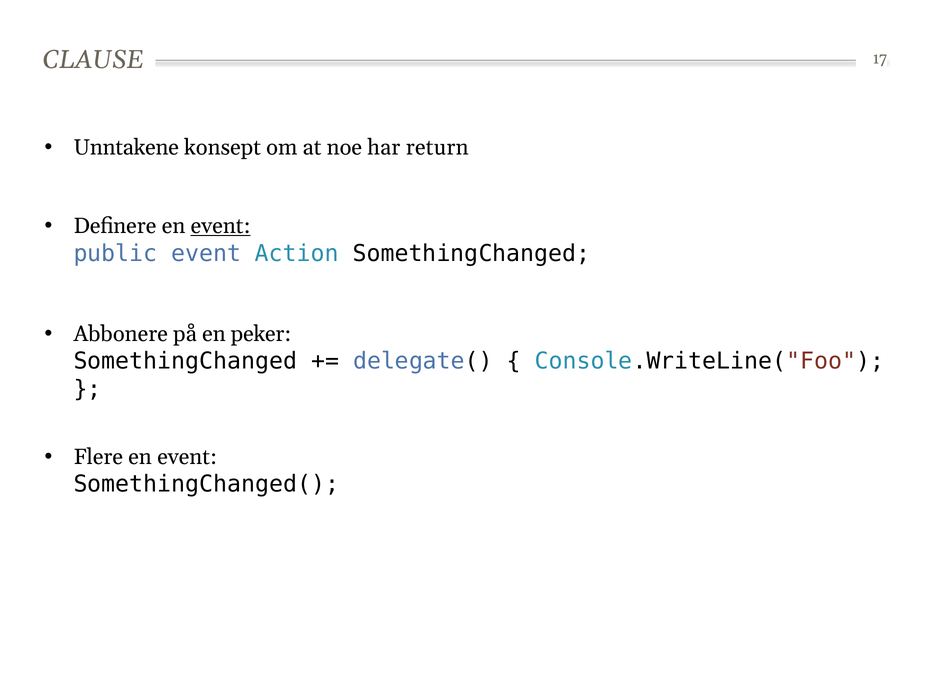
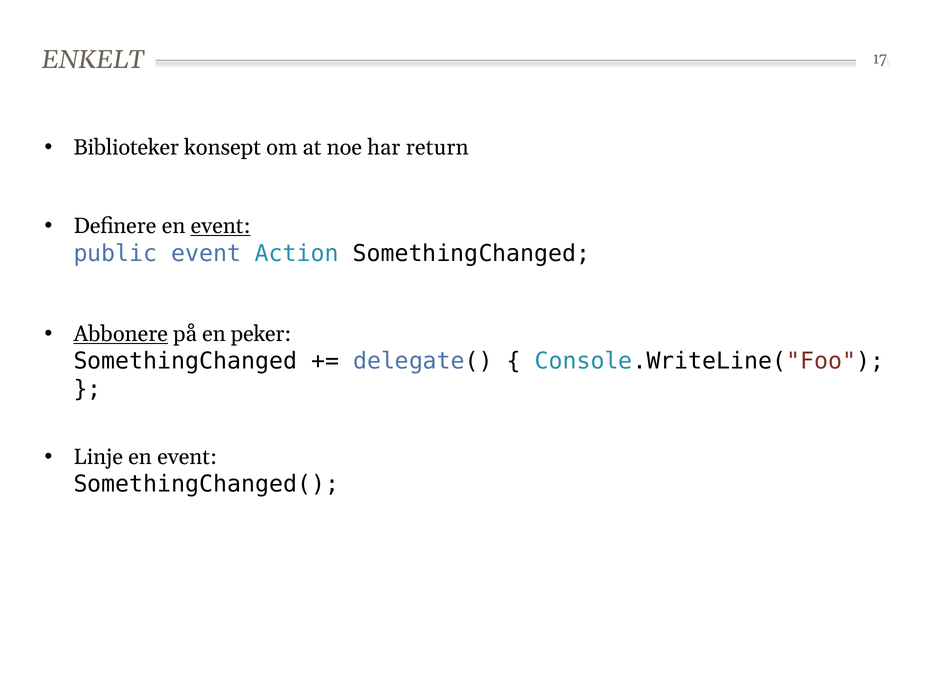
CLAUSE: CLAUSE -> ENKELT
Unntakene: Unntakene -> Biblioteker
Abbonere underline: none -> present
Flere: Flere -> Linje
